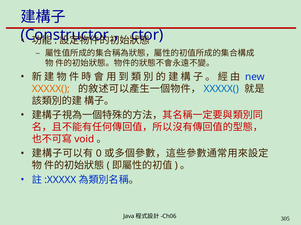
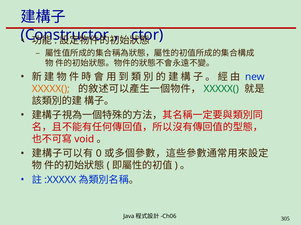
XXXXX( at (221, 89) colour: blue -> green
